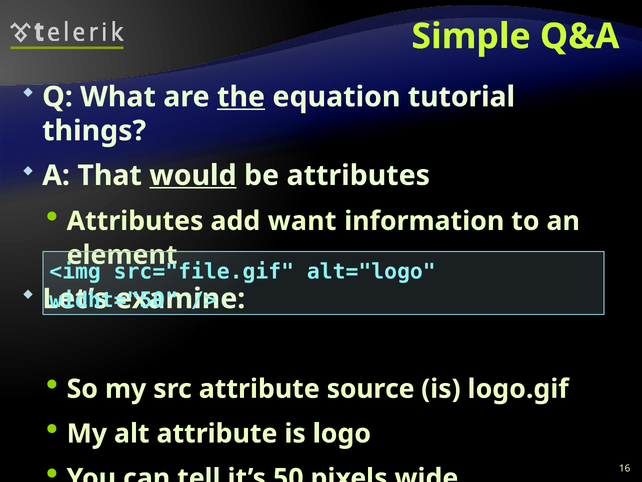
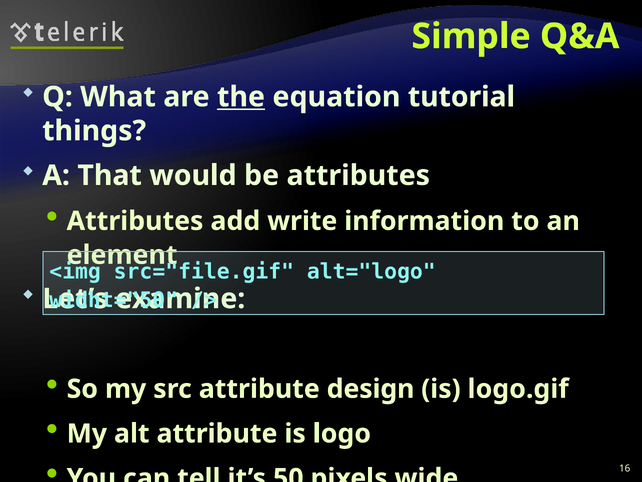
would underline: present -> none
want: want -> write
source: source -> design
